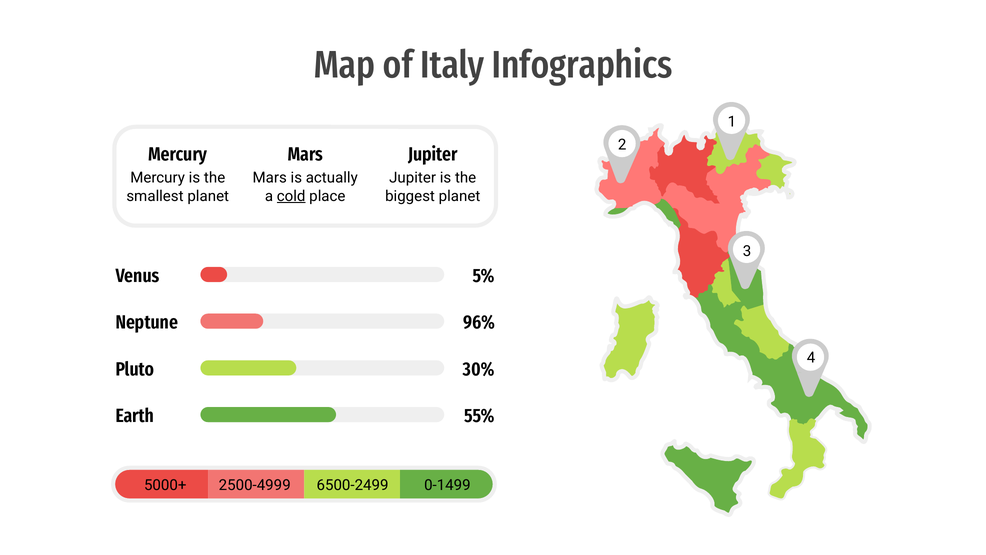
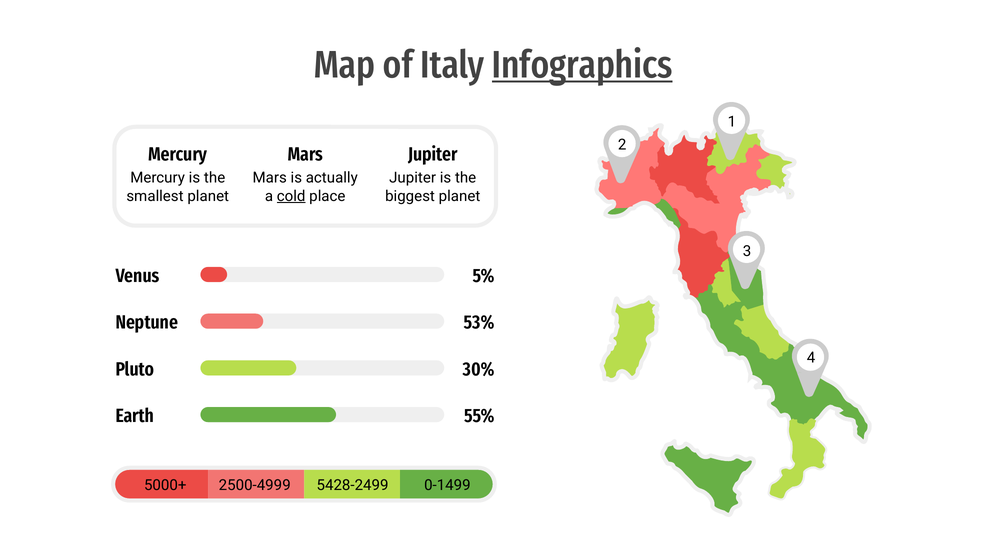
Infographics underline: none -> present
96%: 96% -> 53%
6500-2499: 6500-2499 -> 5428-2499
